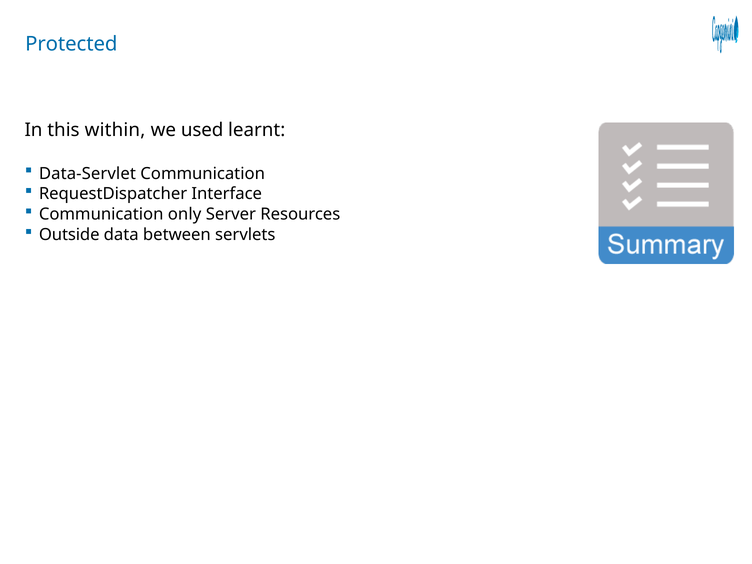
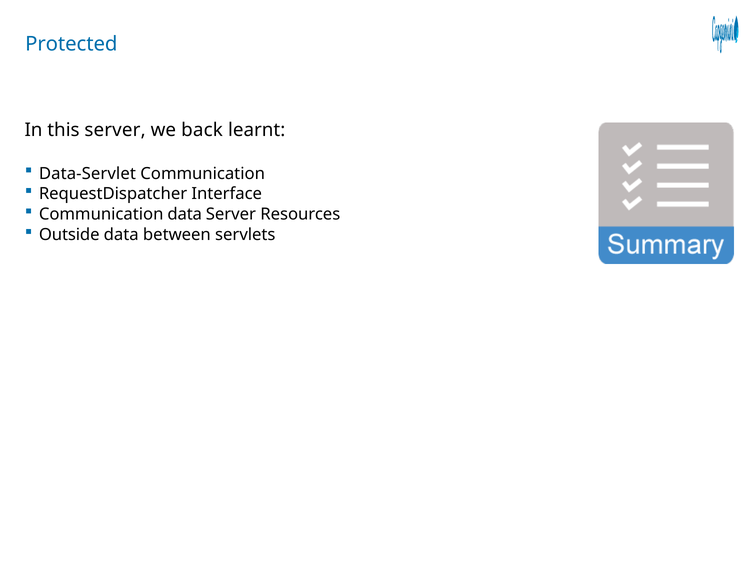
this within: within -> server
used: used -> back
Communication only: only -> data
